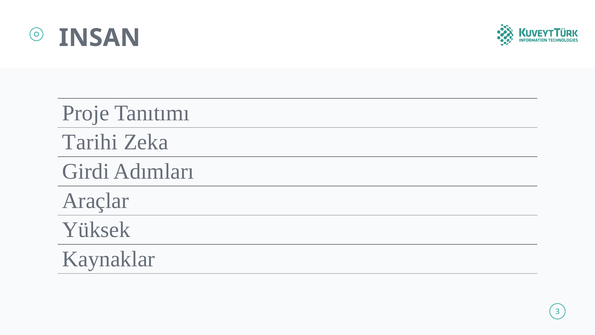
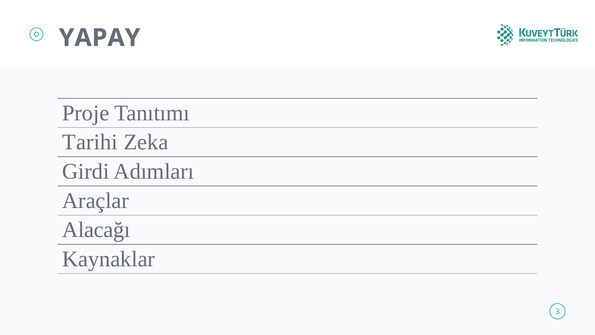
INSAN: INSAN -> YAPAY
Yüksek: Yüksek -> Alacağı
